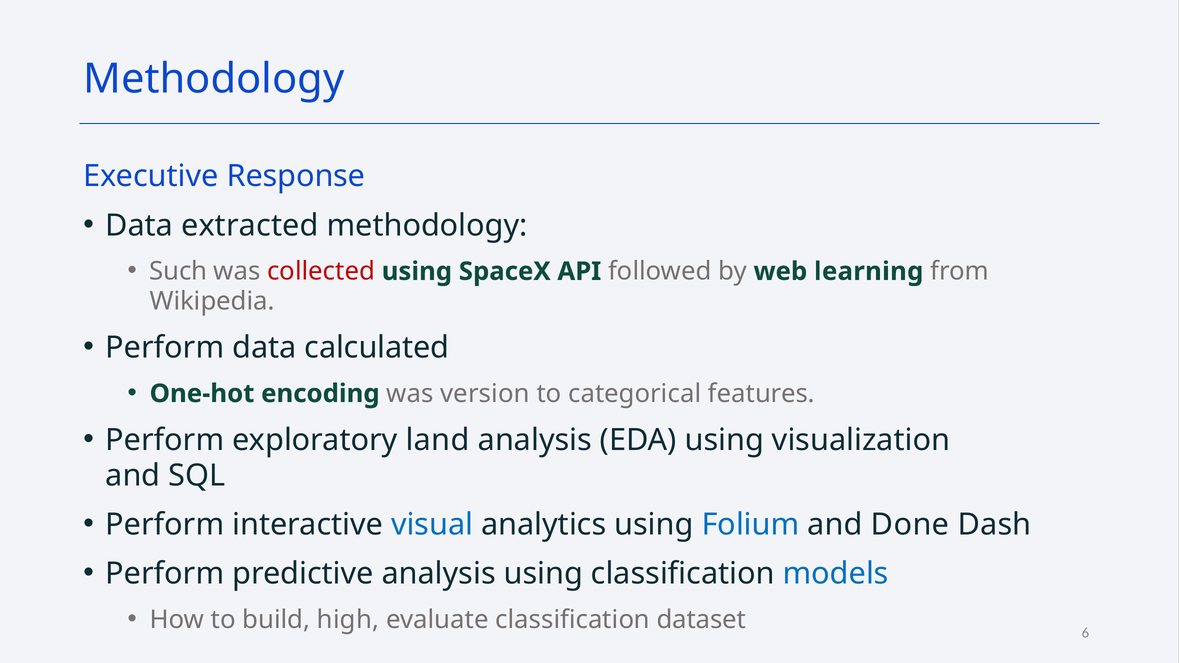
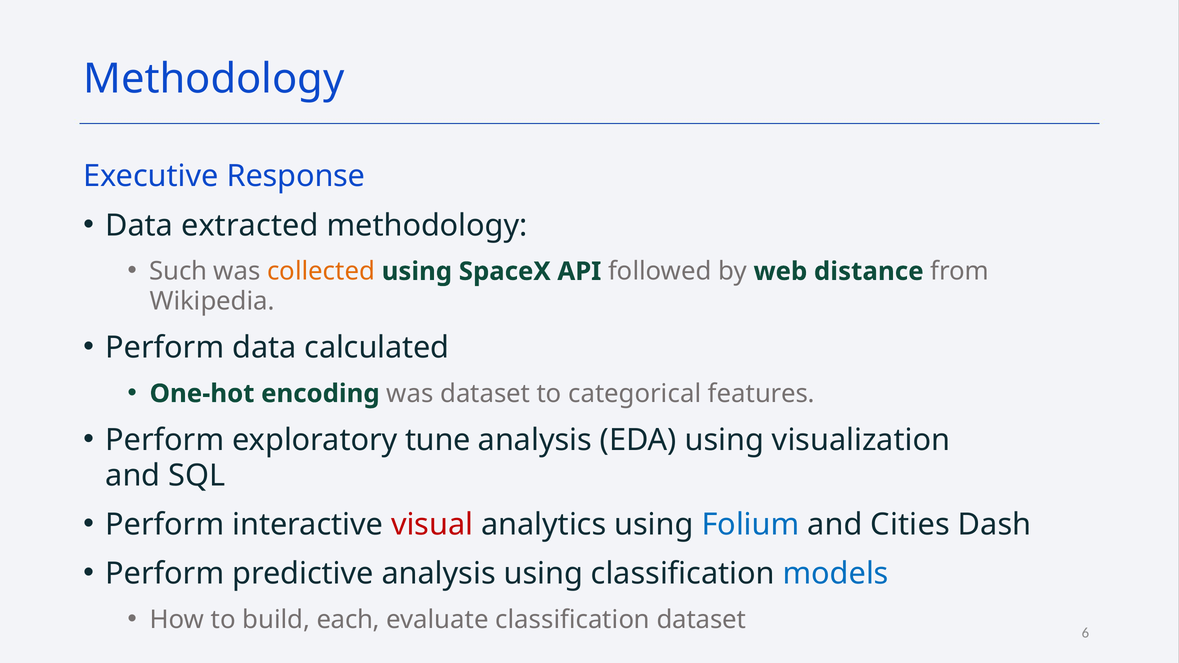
collected colour: red -> orange
learning: learning -> distance
was version: version -> dataset
land: land -> tune
visual colour: blue -> red
Done: Done -> Cities
high: high -> each
